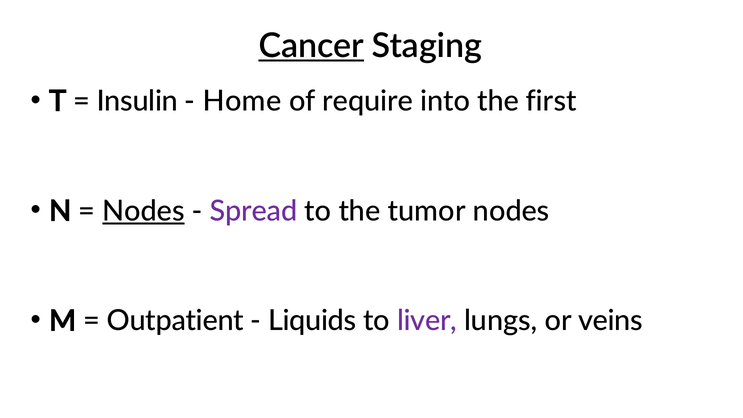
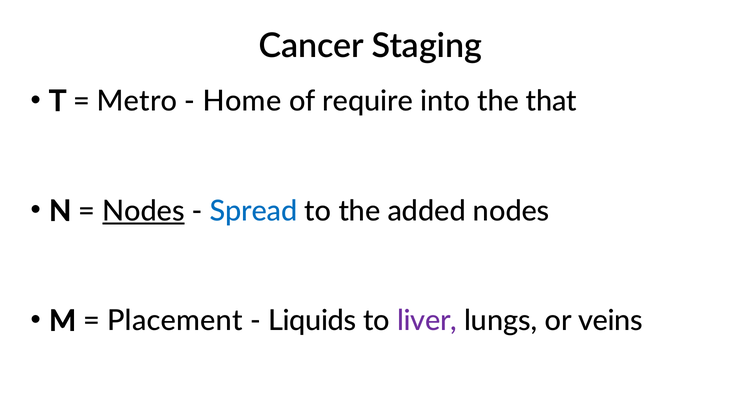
Cancer underline: present -> none
Insulin: Insulin -> Metro
first: first -> that
Spread colour: purple -> blue
tumor: tumor -> added
Outpatient: Outpatient -> Placement
